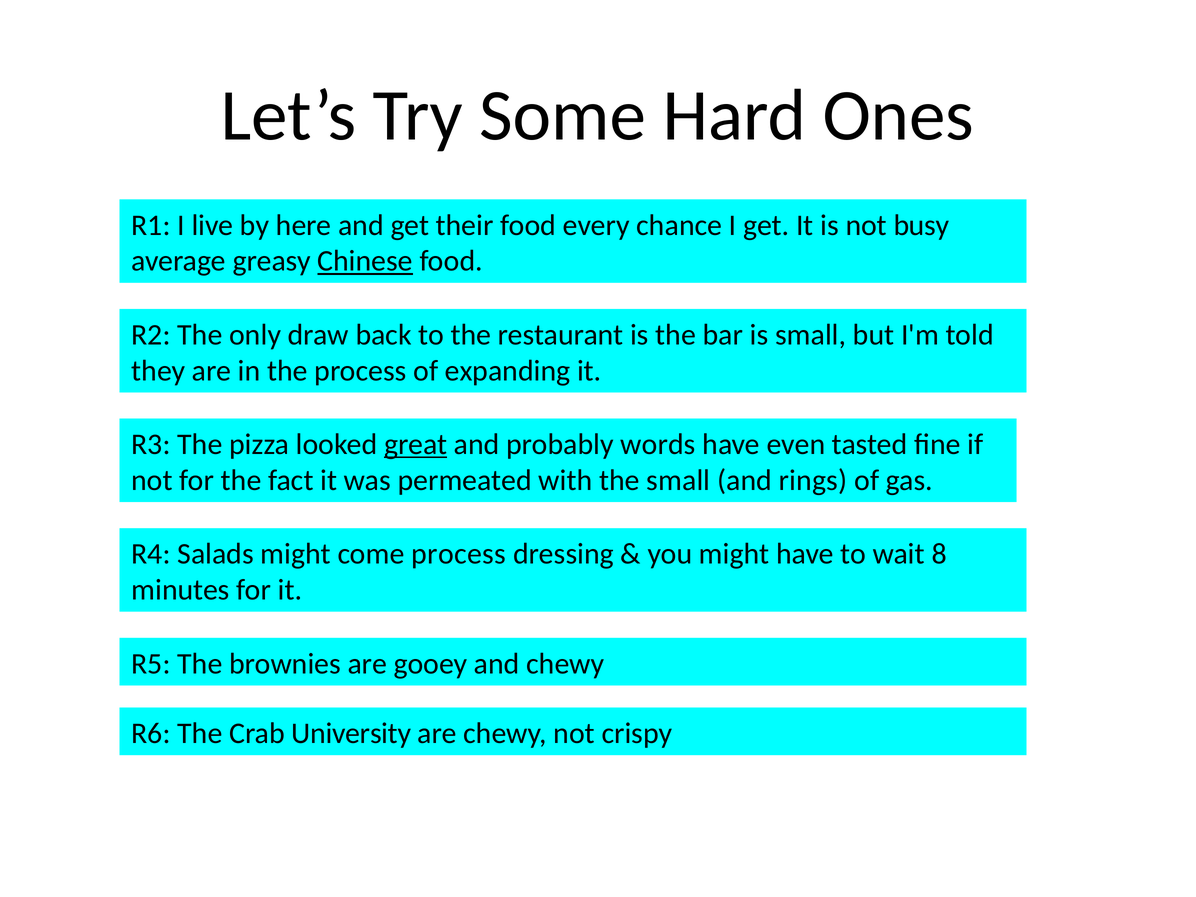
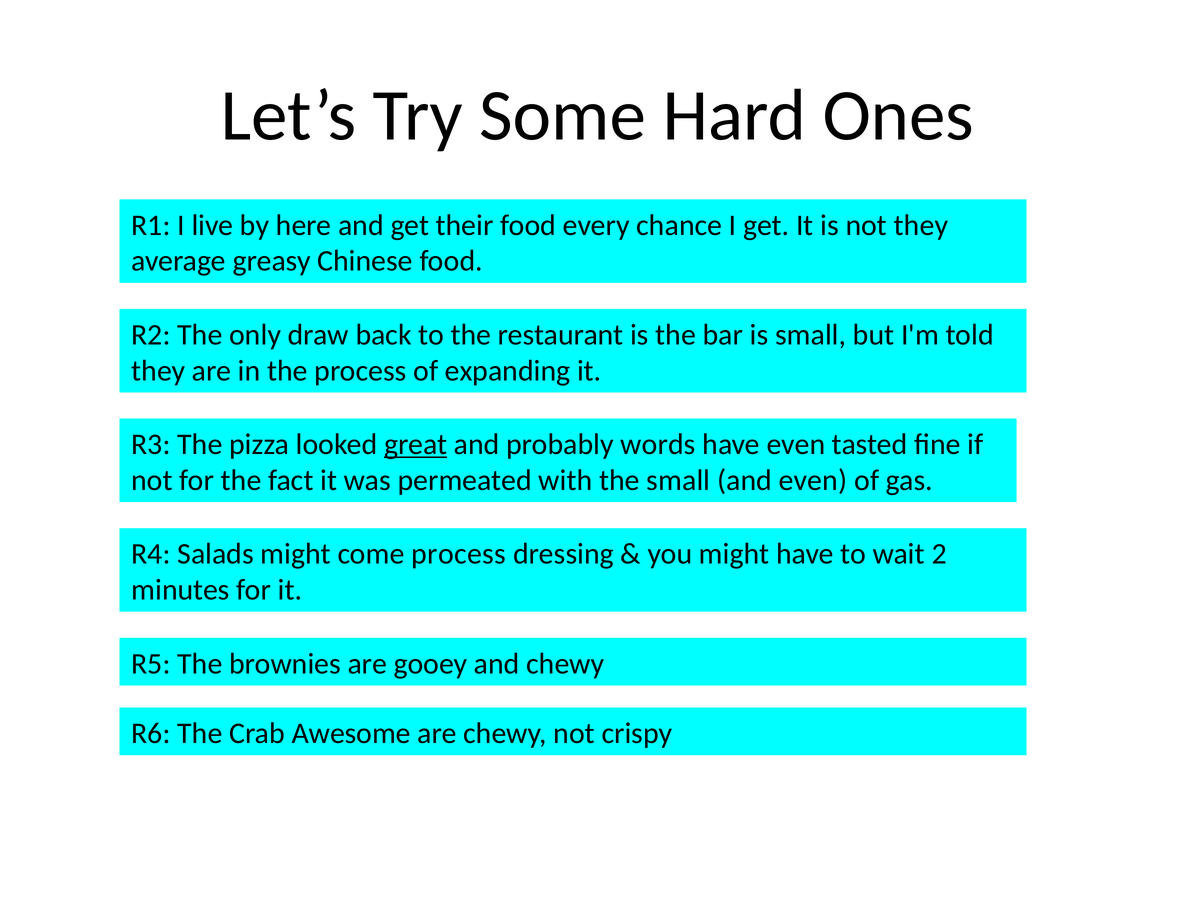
not busy: busy -> they
Chinese underline: present -> none
and rings: rings -> even
8: 8 -> 2
University: University -> Awesome
